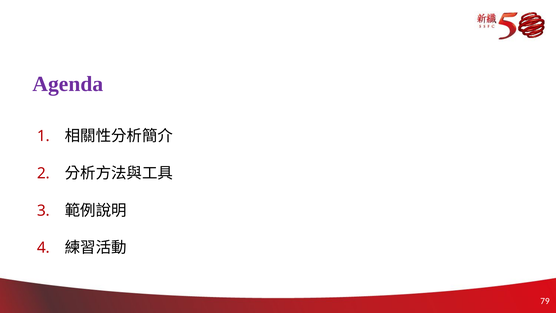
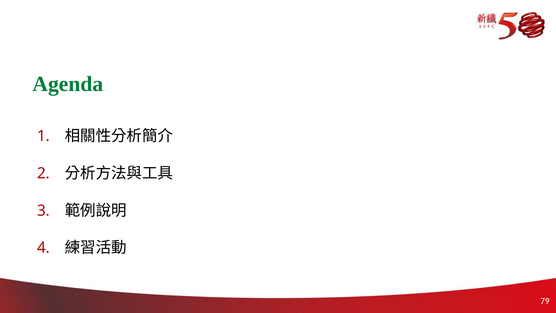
Agenda colour: purple -> green
